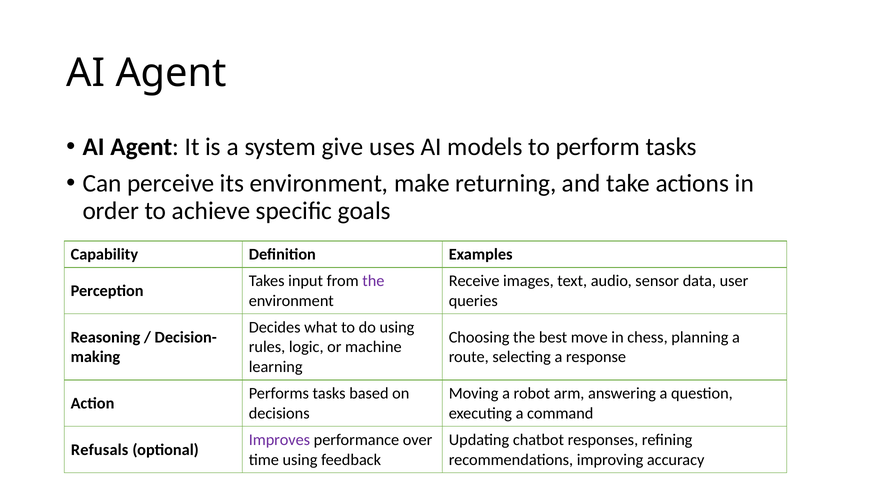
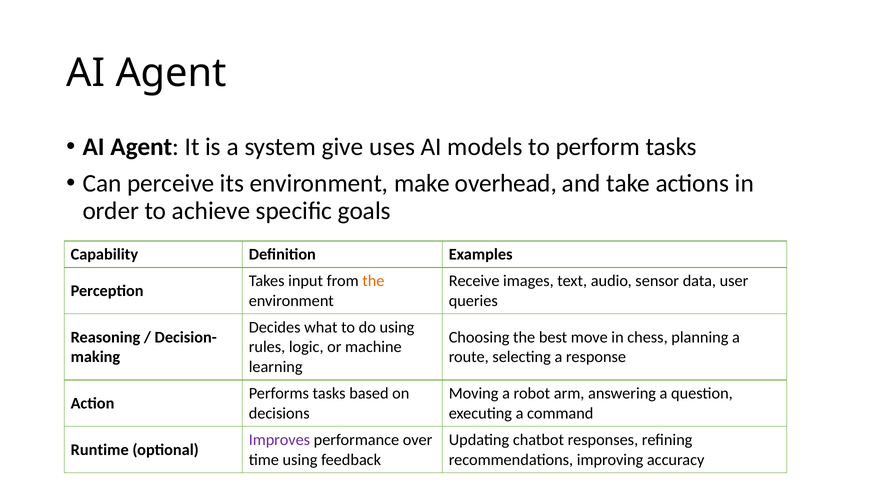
returning: returning -> overhead
the at (373, 281) colour: purple -> orange
Refusals: Refusals -> Runtime
